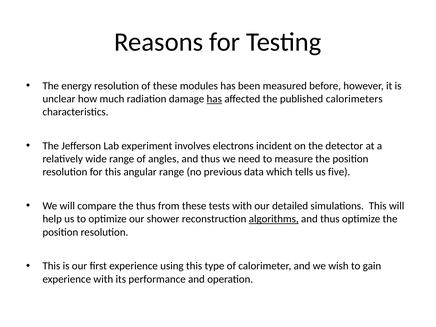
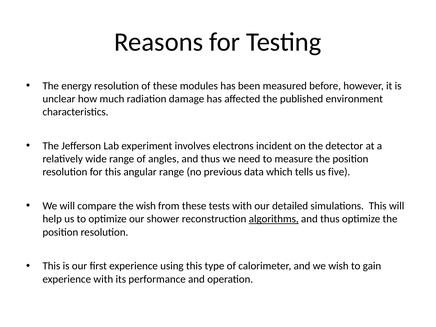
has at (214, 99) underline: present -> none
calorimeters: calorimeters -> environment
the thus: thus -> wish
